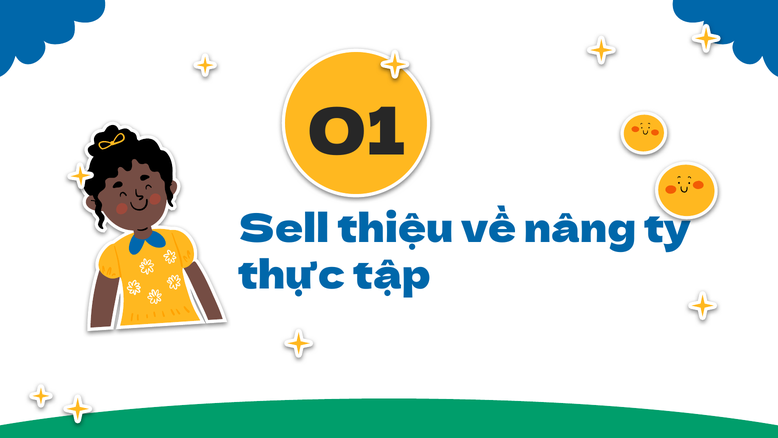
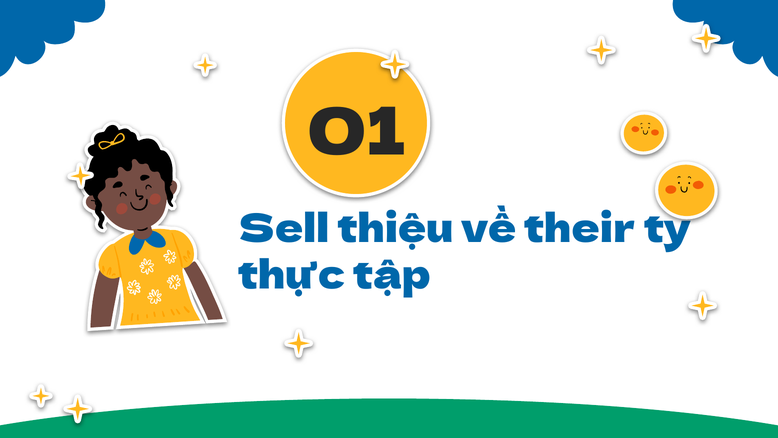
nâng: nâng -> their
